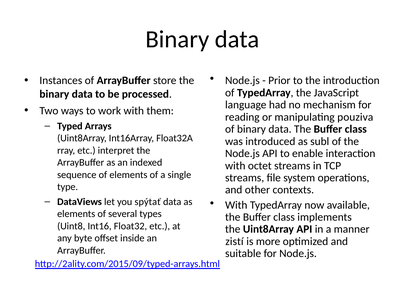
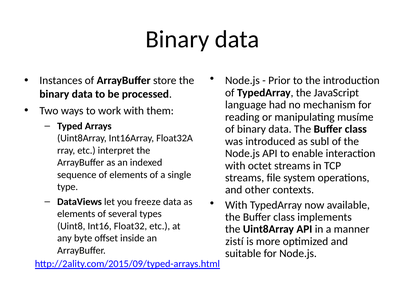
pouziva: pouziva -> musíme
spýtať: spýtať -> freeze
